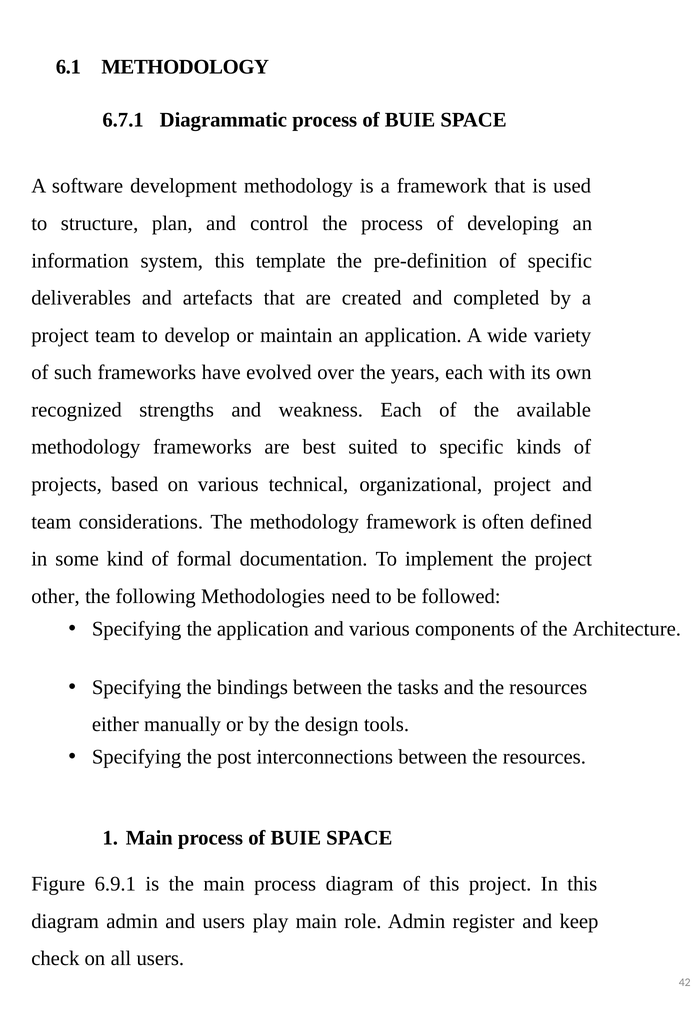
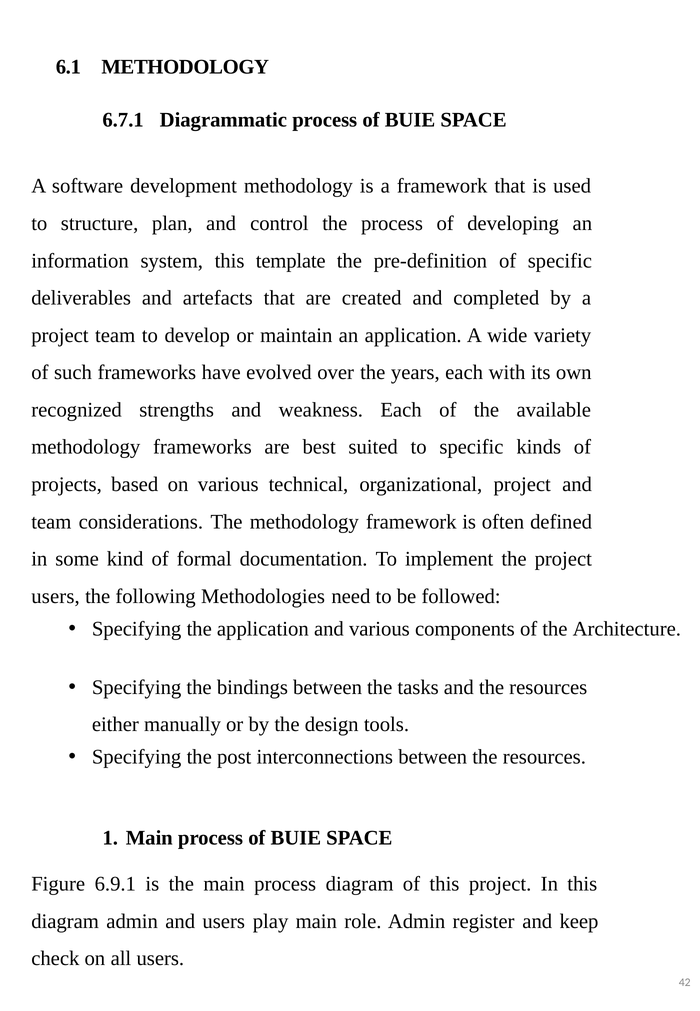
other at (56, 596): other -> users
